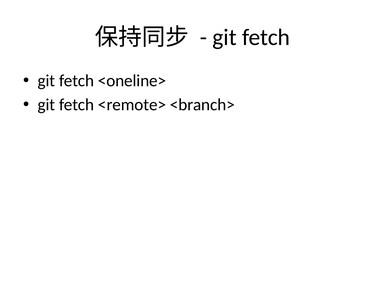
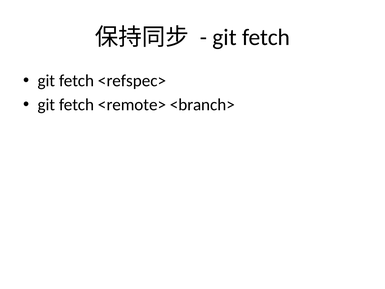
<oneline>: <oneline> -> <refspec>
